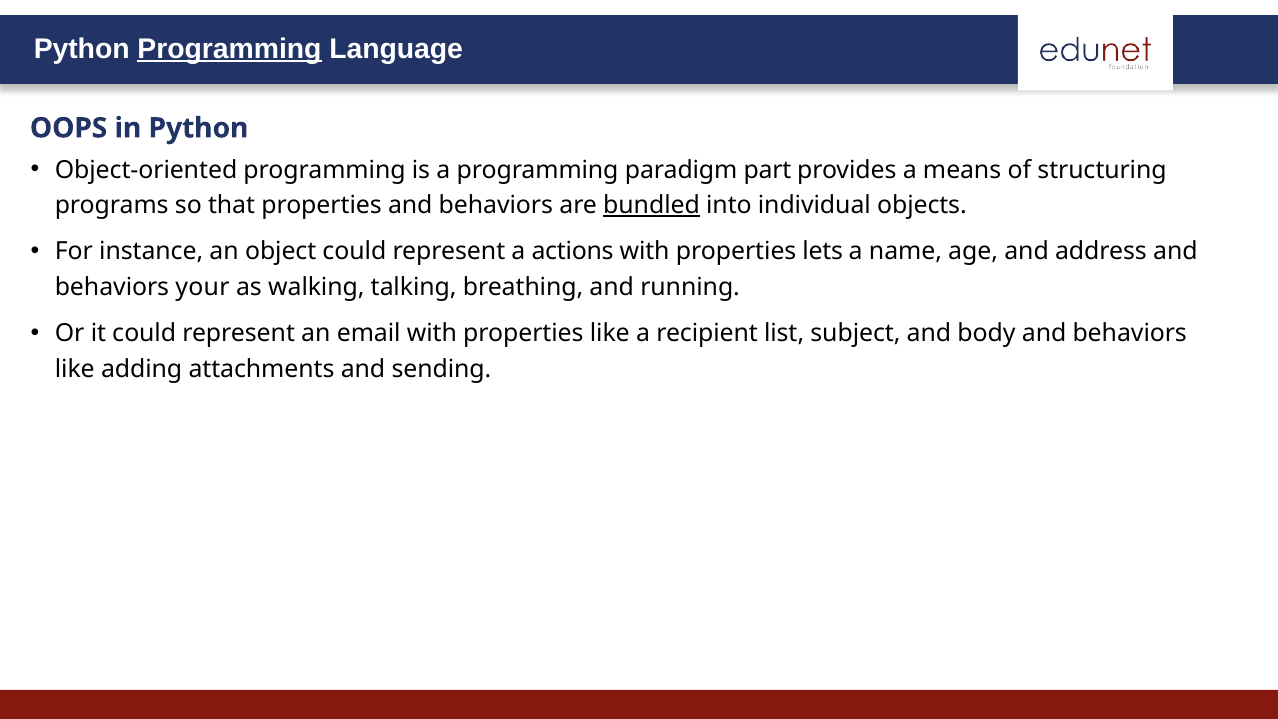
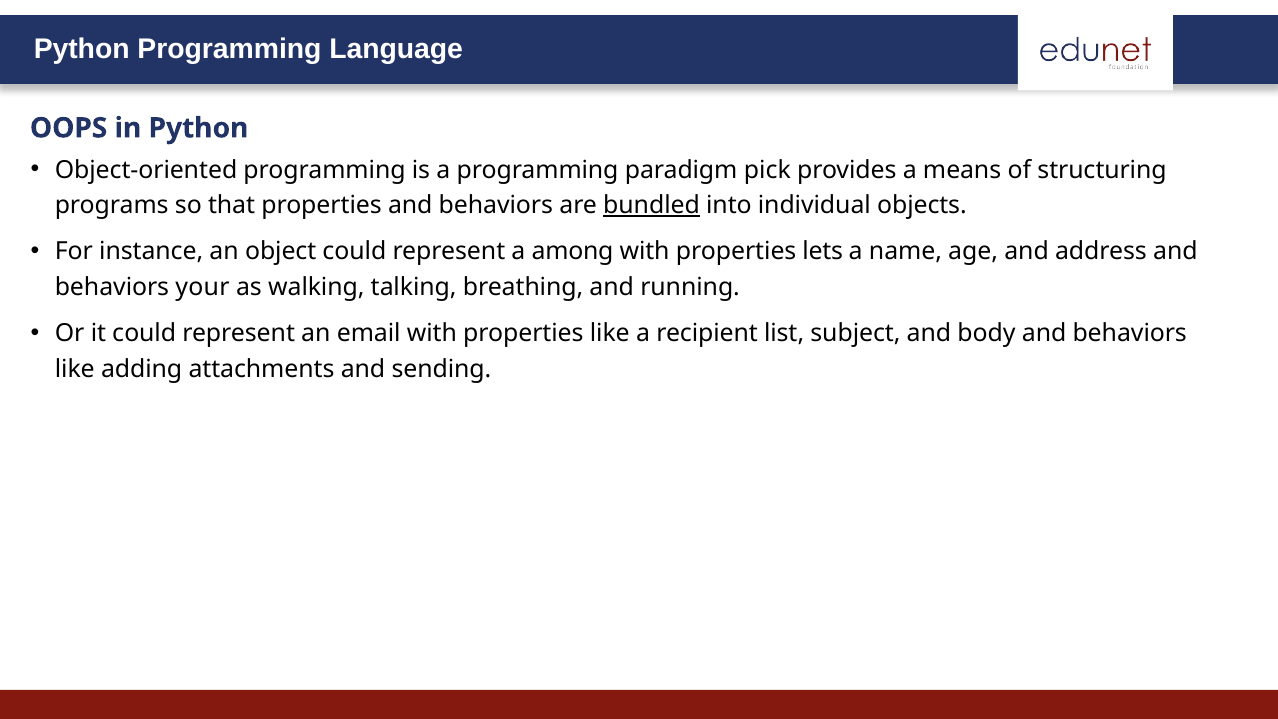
Programming at (229, 49) underline: present -> none
part: part -> pick
actions: actions -> among
